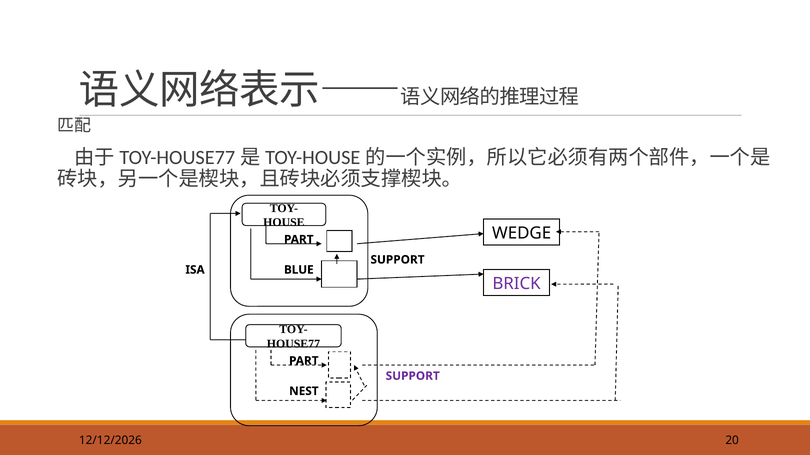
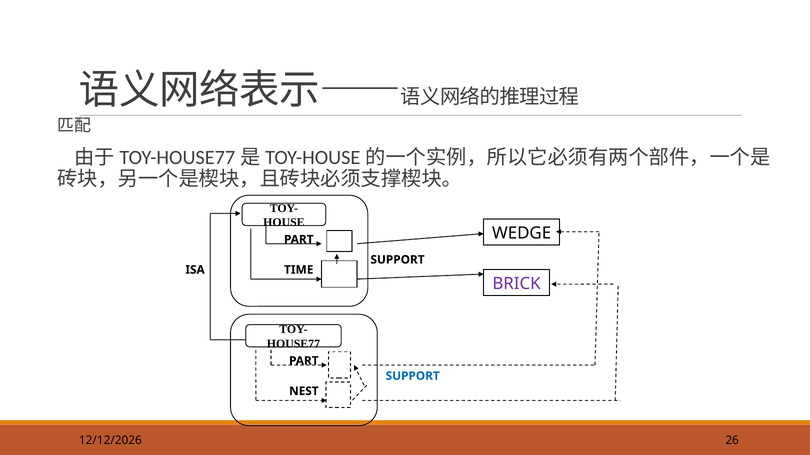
BLUE: BLUE -> TIME
SUPPORT at (413, 376) colour: purple -> blue
20: 20 -> 26
